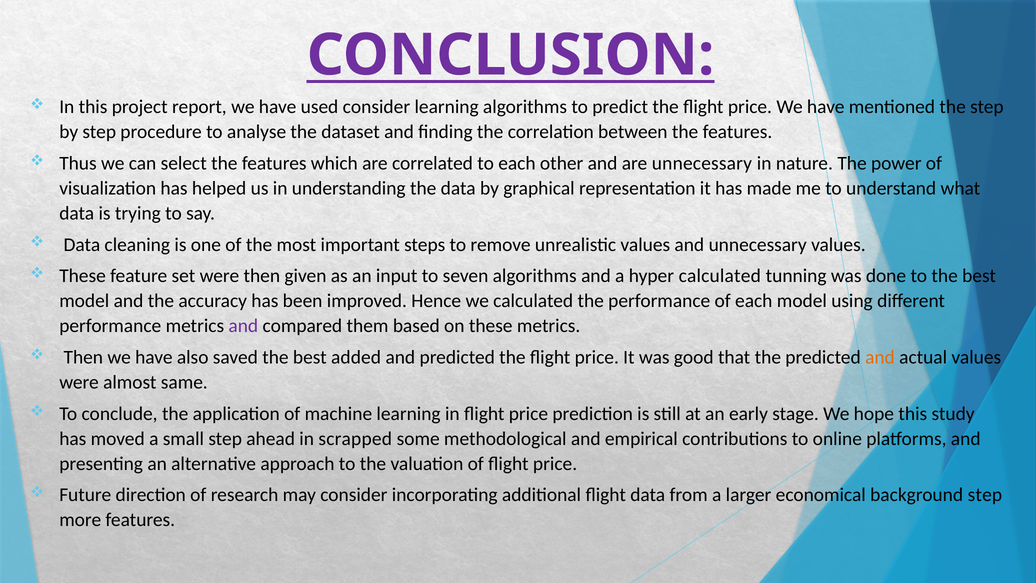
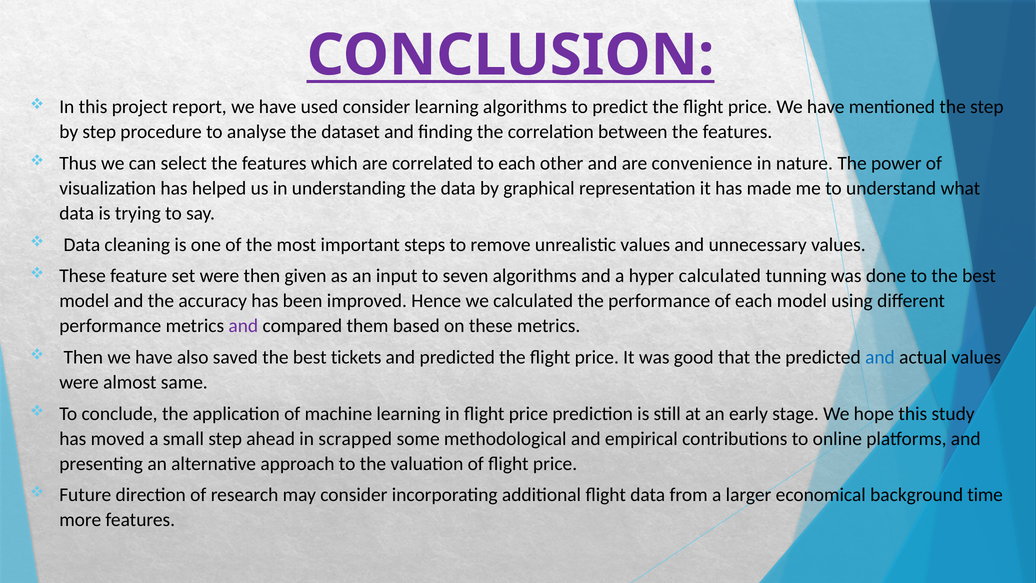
are unnecessary: unnecessary -> convenience
added: added -> tickets
and at (880, 357) colour: orange -> blue
background step: step -> time
